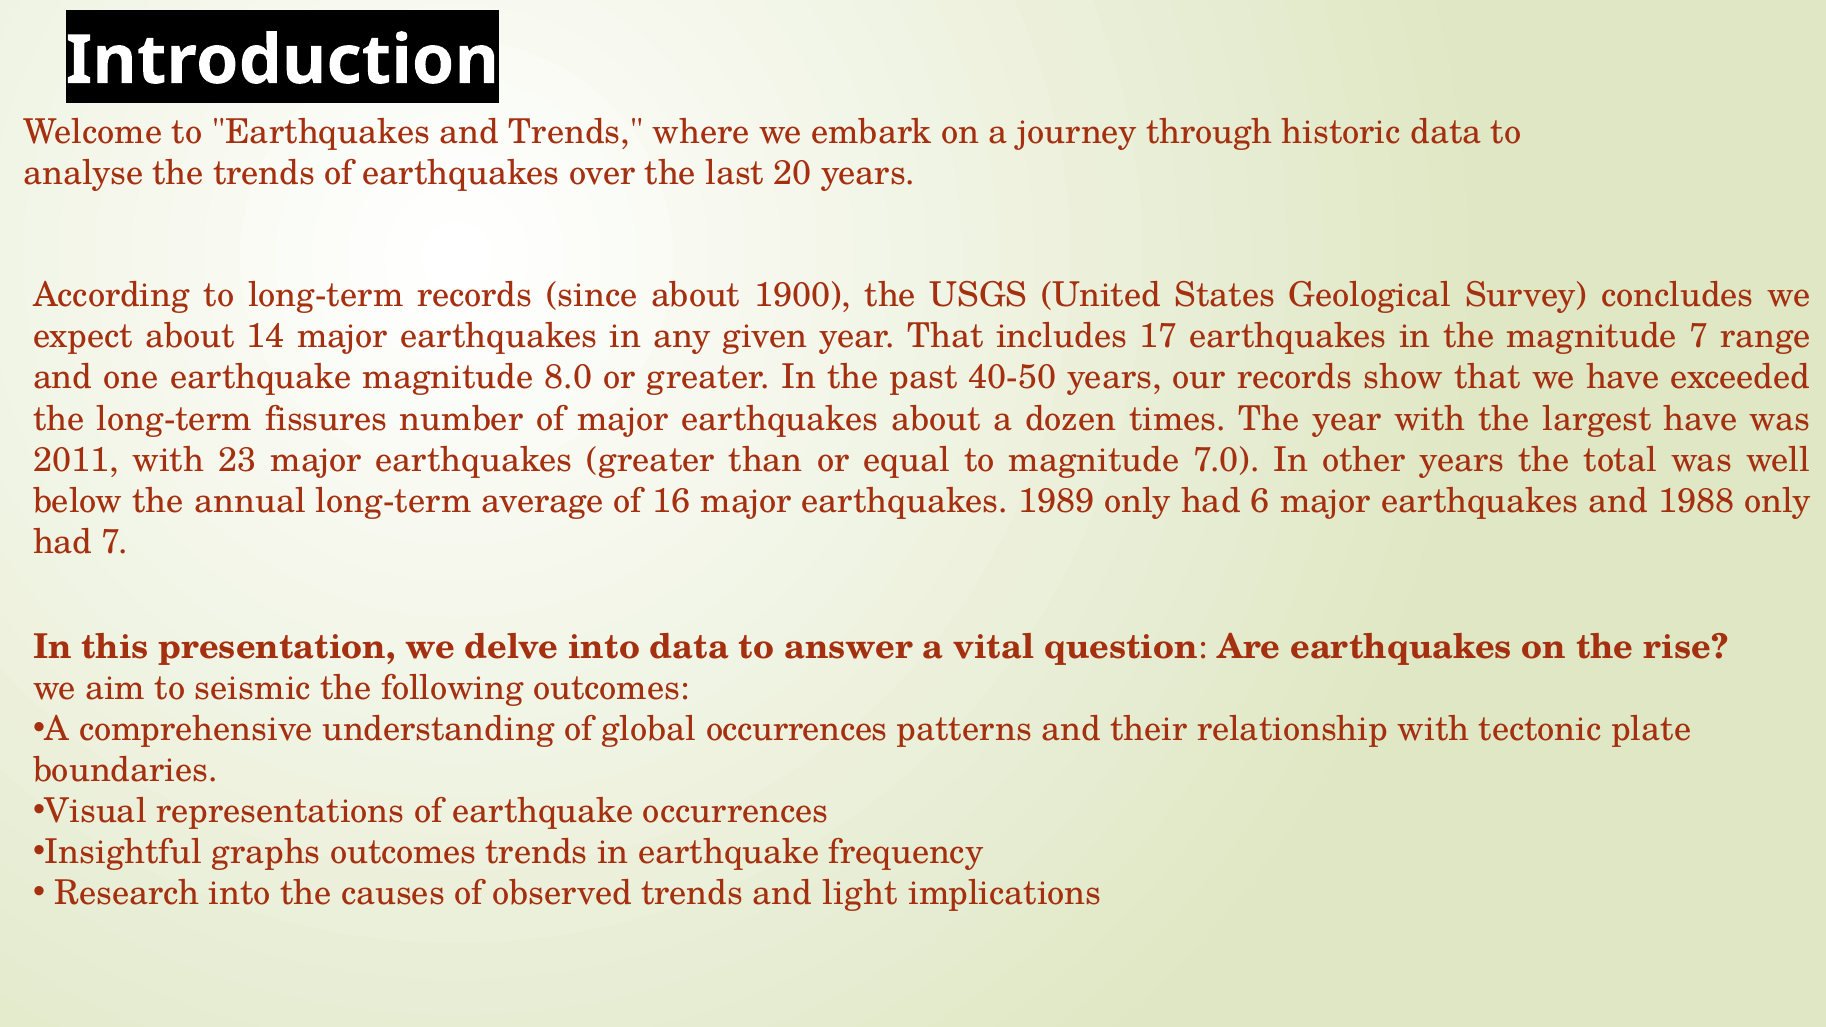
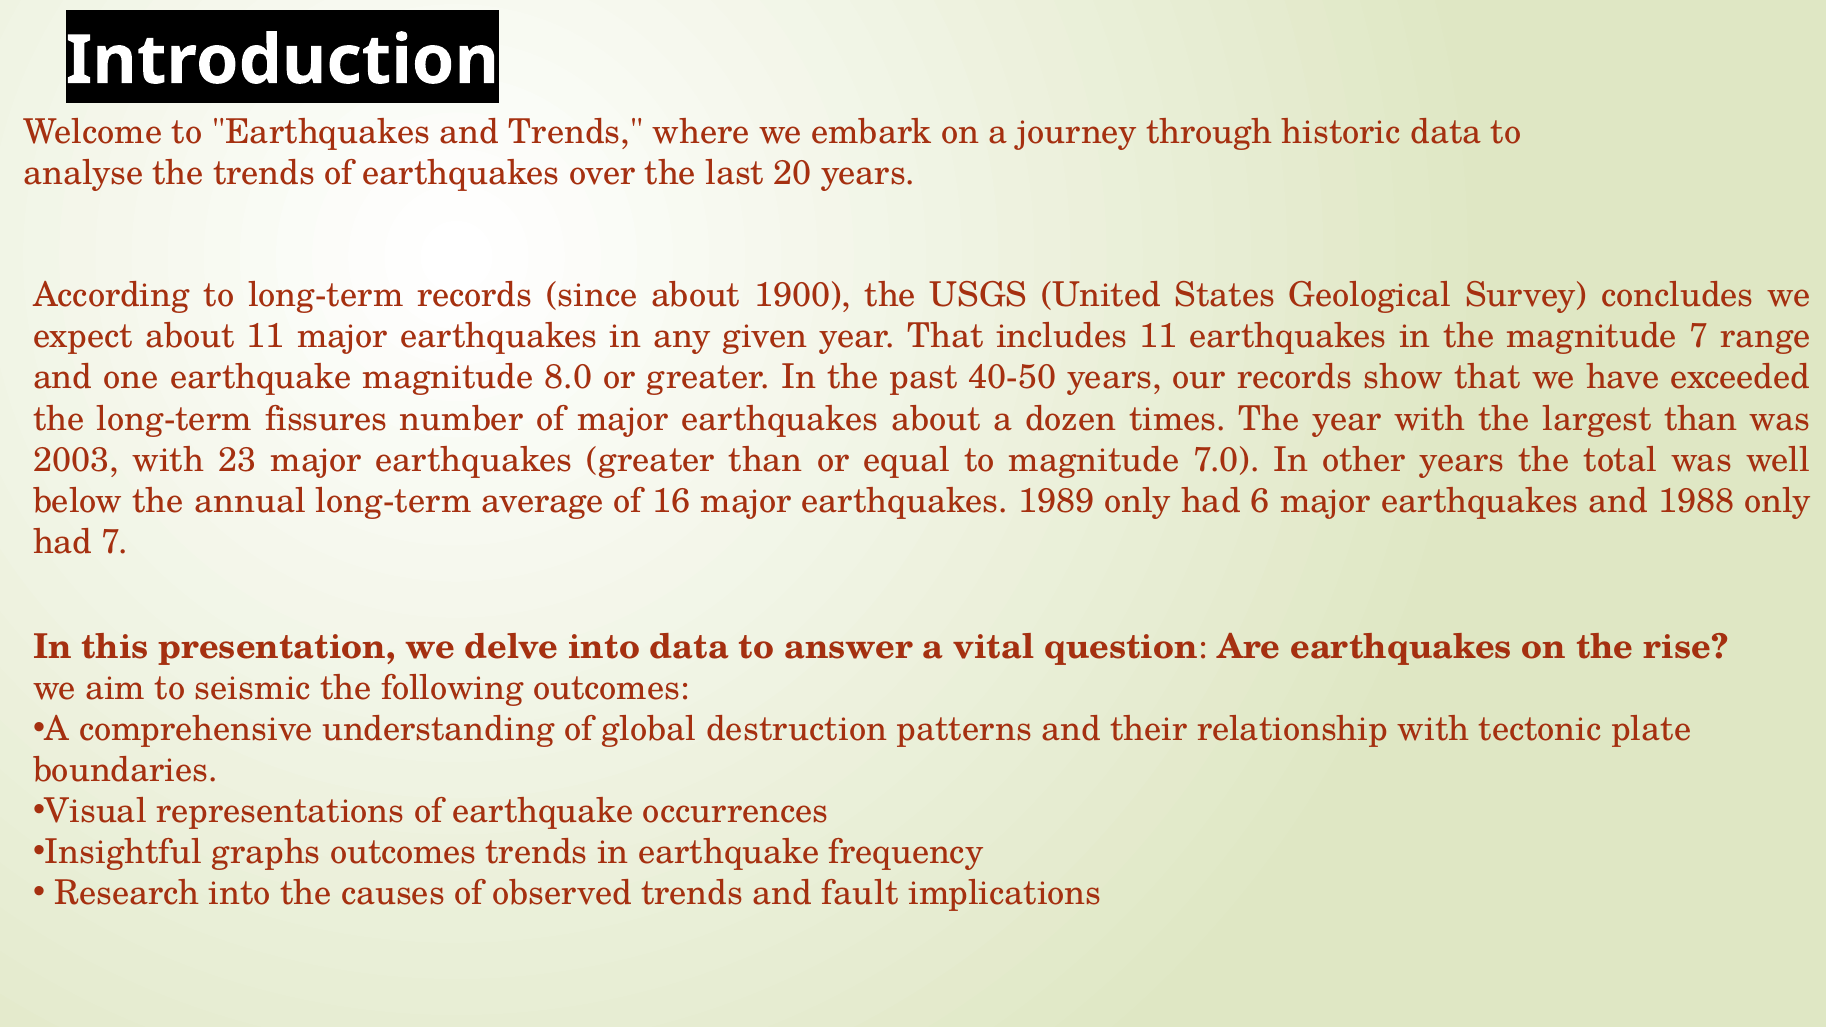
about 14: 14 -> 11
includes 17: 17 -> 11
largest have: have -> than
2011: 2011 -> 2003
global occurrences: occurrences -> destruction
light: light -> fault
